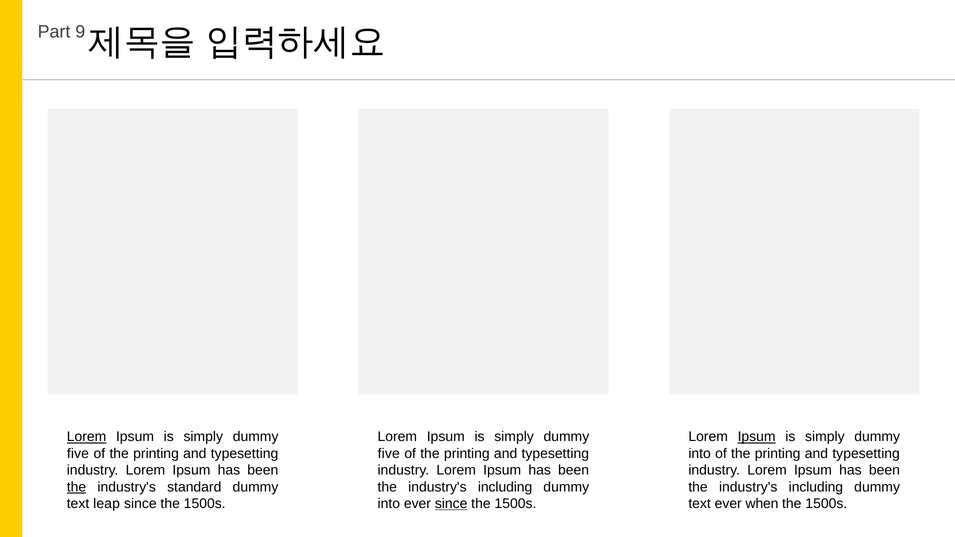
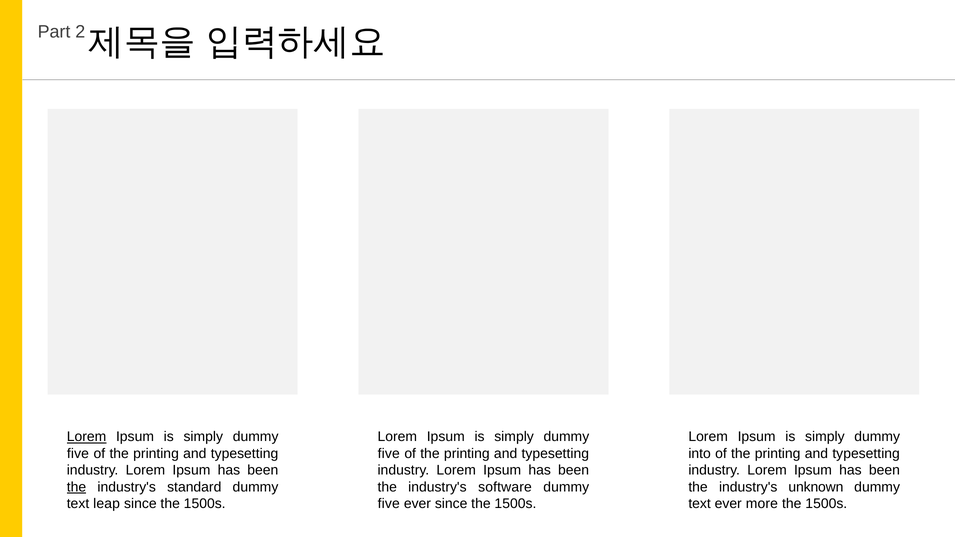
9: 9 -> 2
Ipsum at (757, 437) underline: present -> none
including at (505, 487): including -> software
including at (816, 487): including -> unknown
into at (389, 504): into -> five
since at (451, 504) underline: present -> none
when: when -> more
